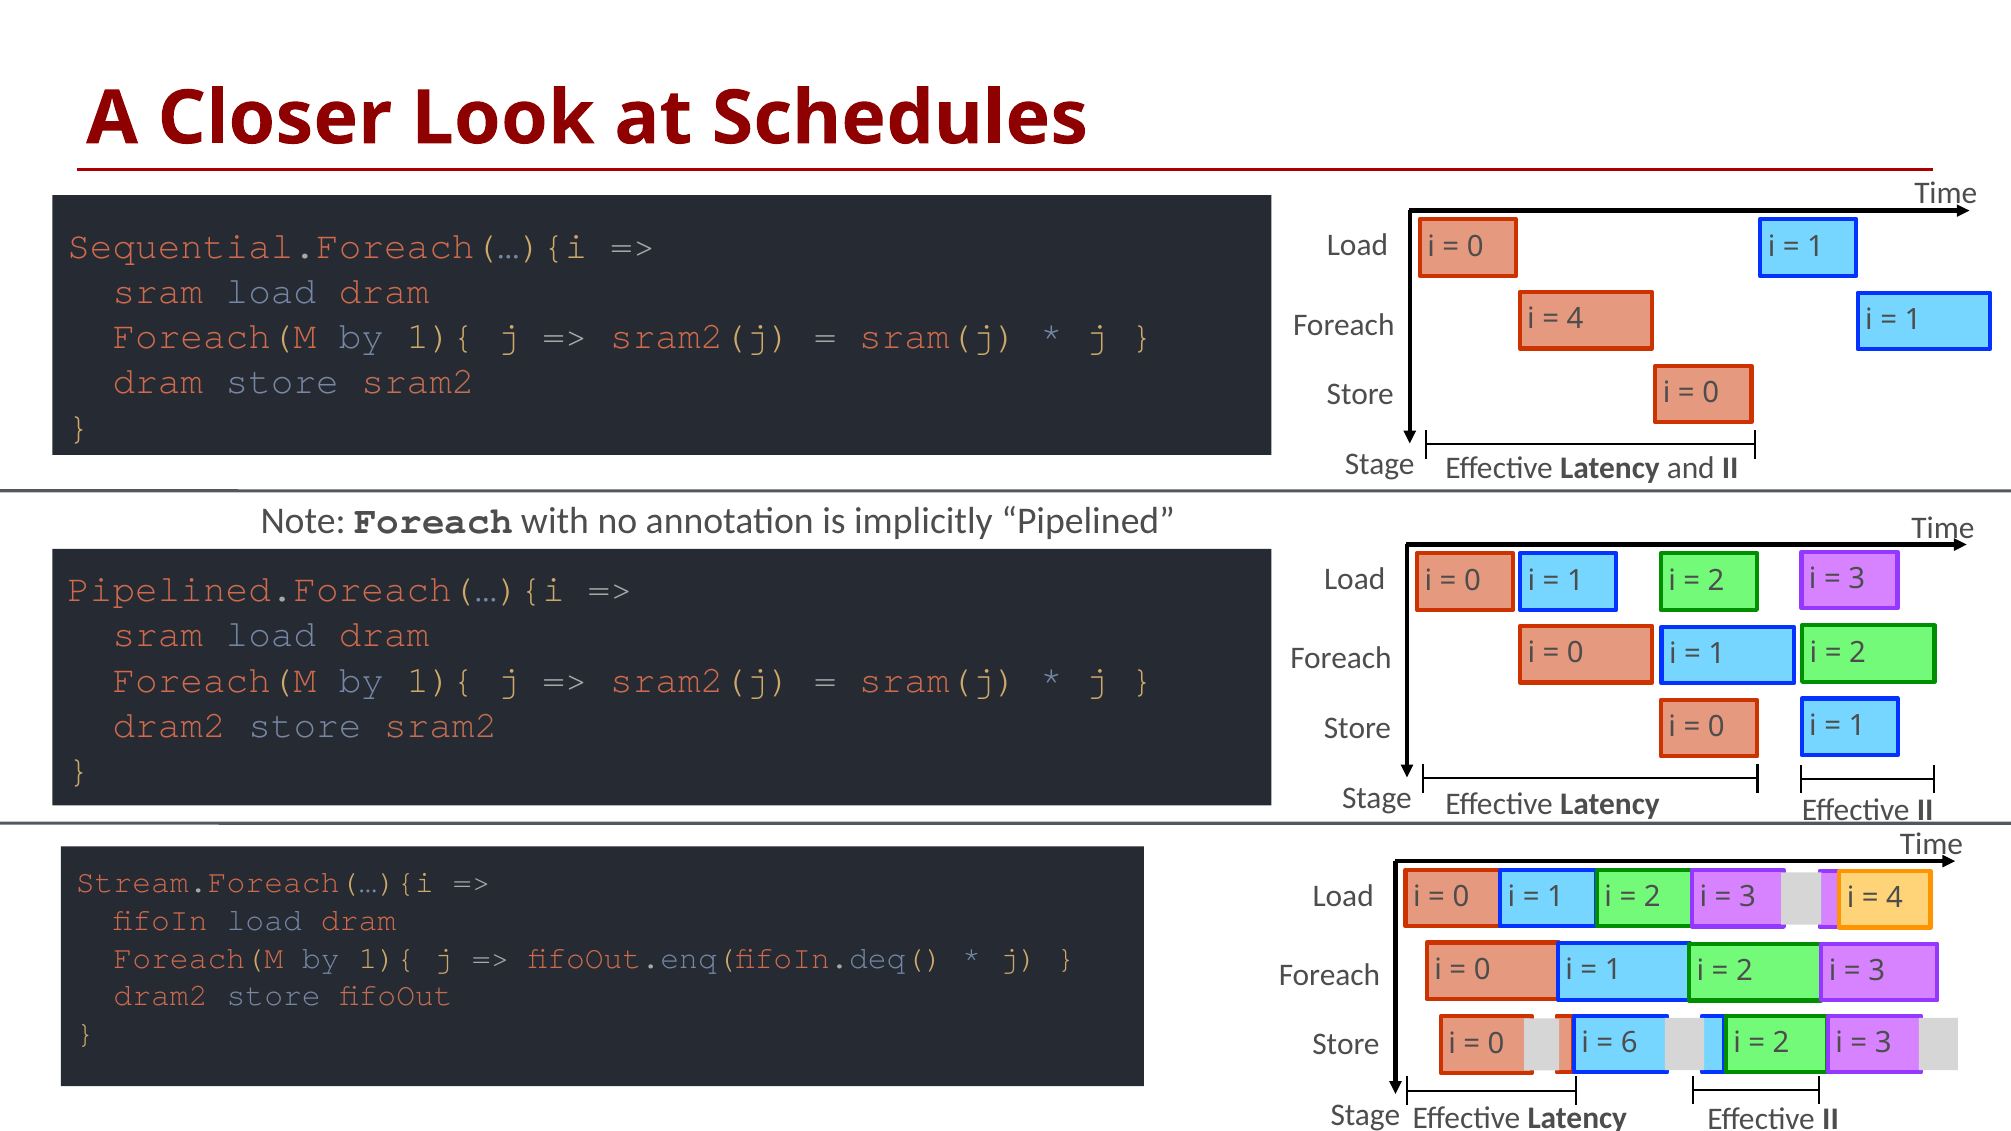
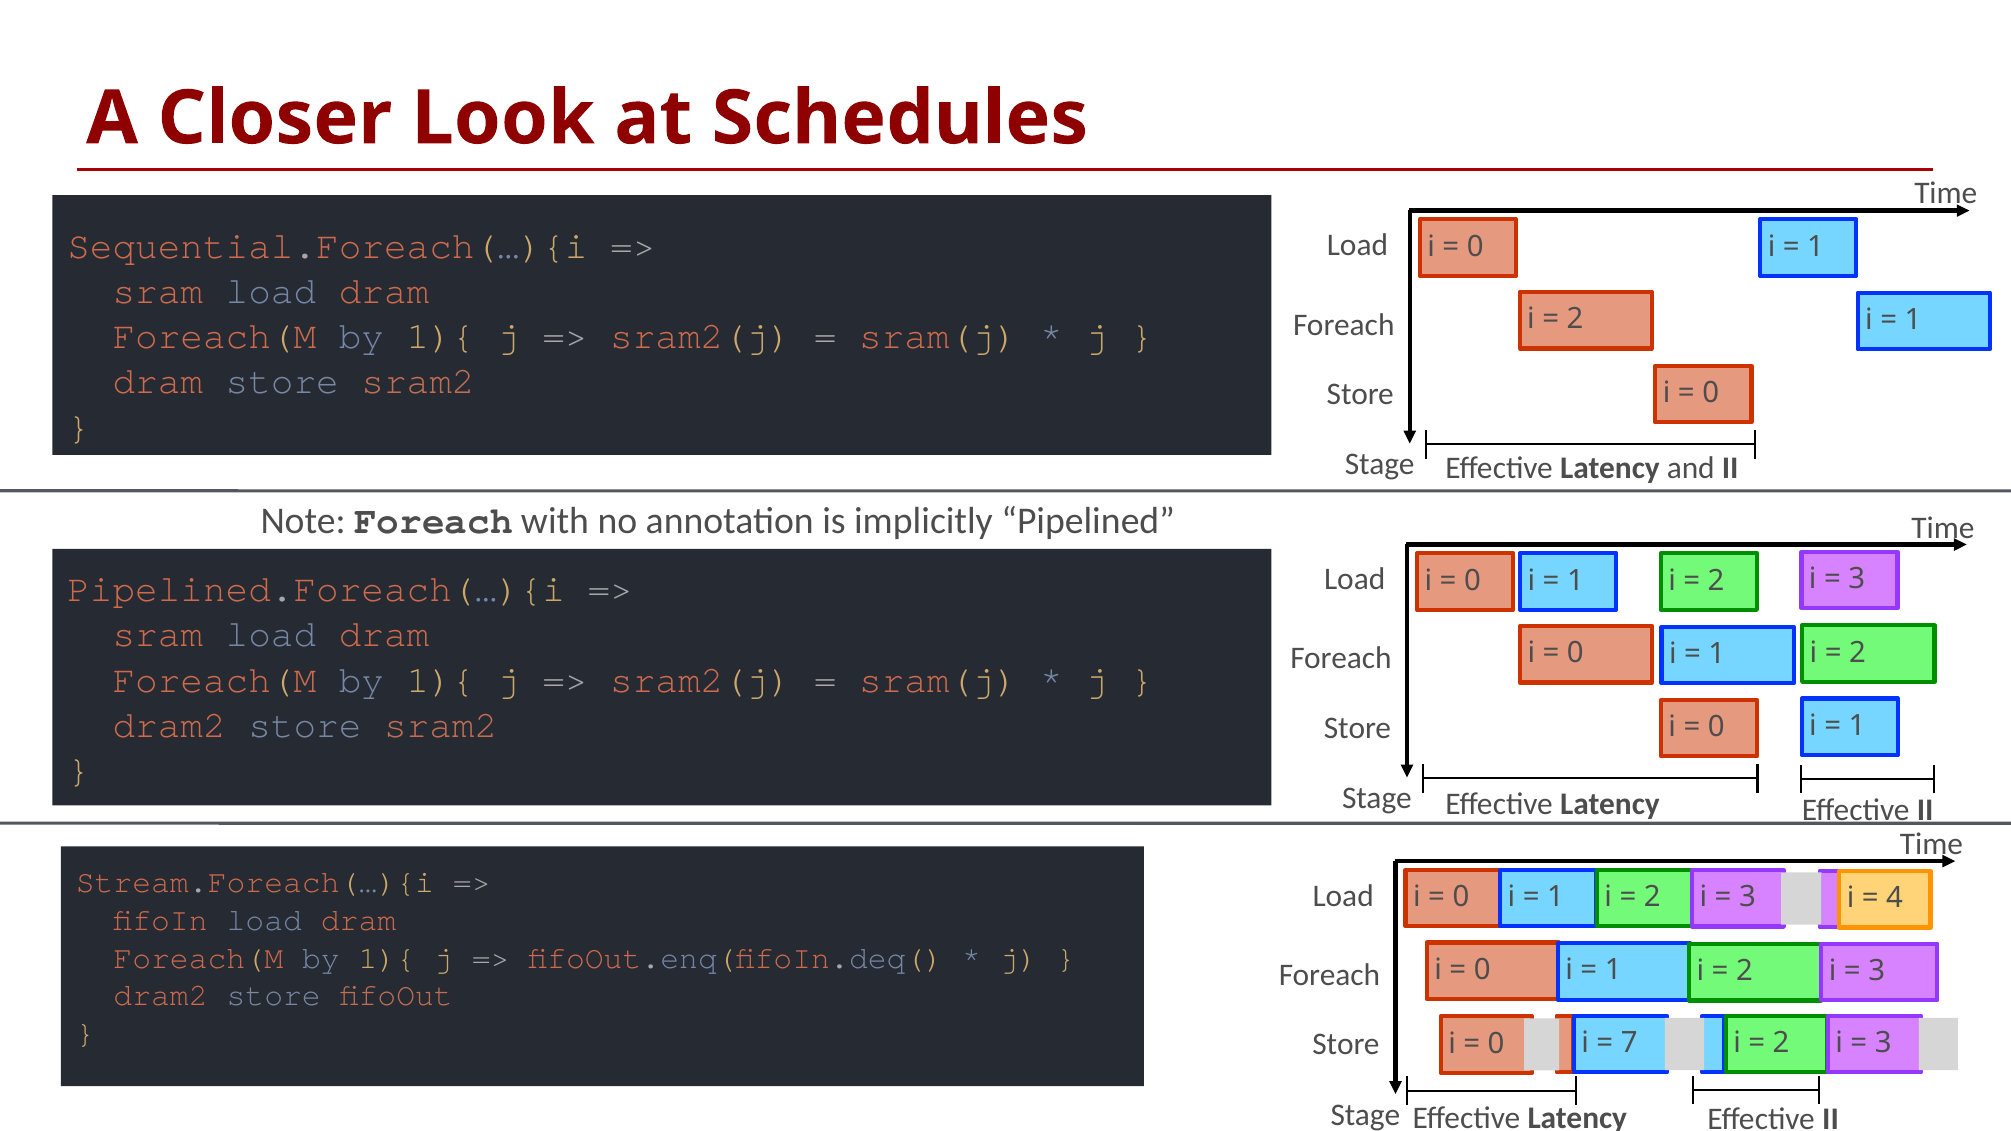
4 at (1575, 319): 4 -> 2
6: 6 -> 7
